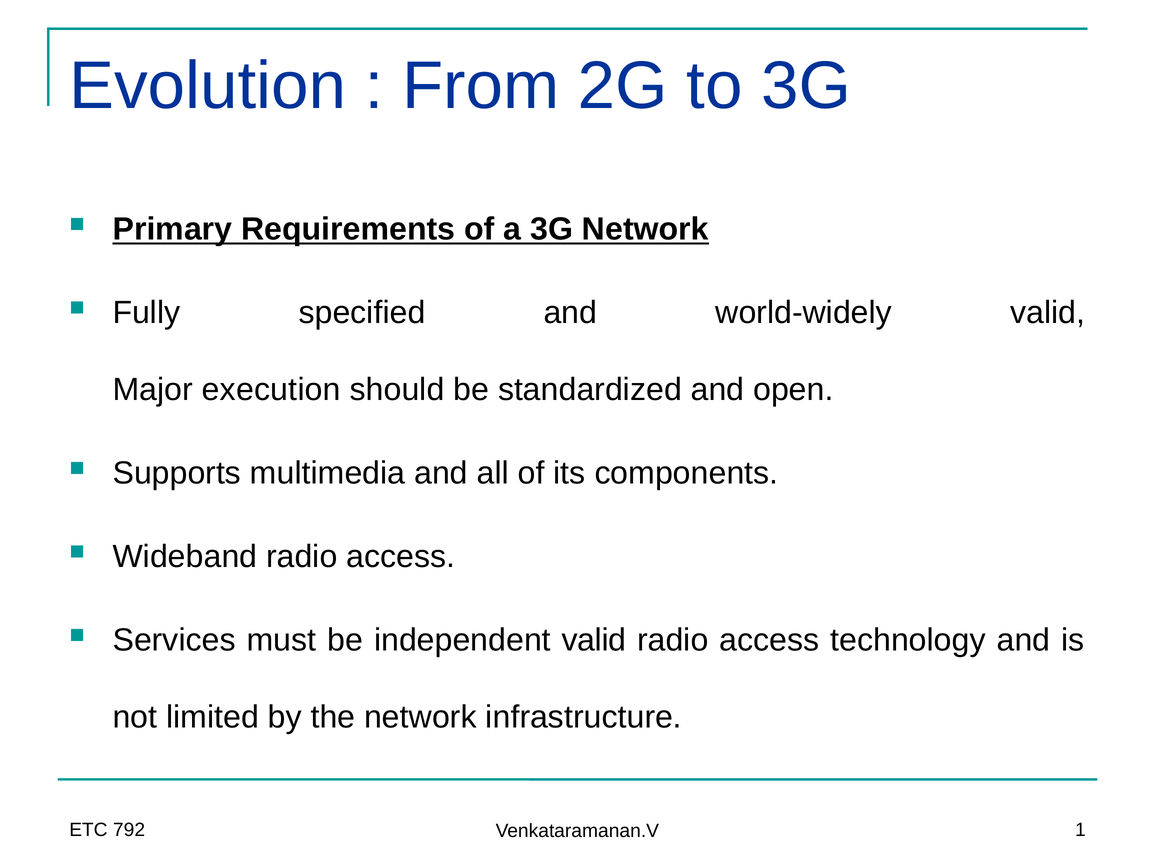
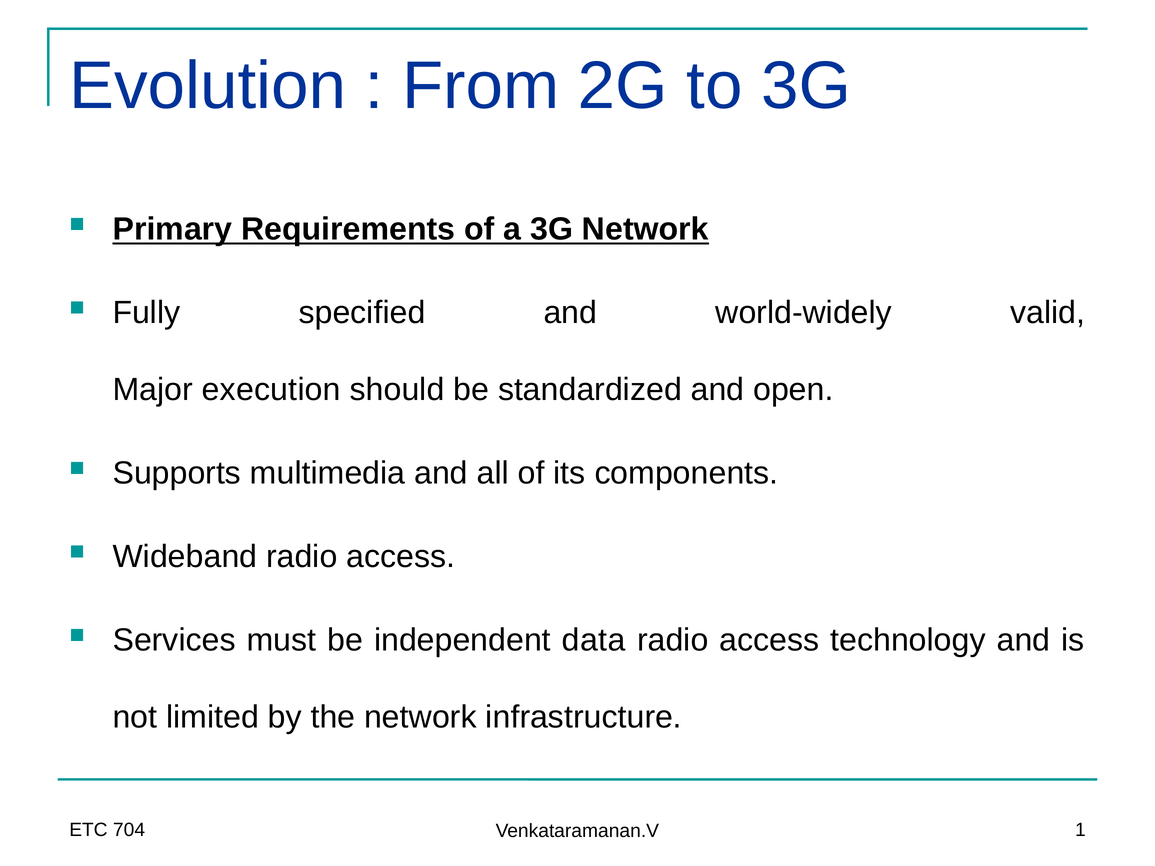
independent valid: valid -> data
792: 792 -> 704
